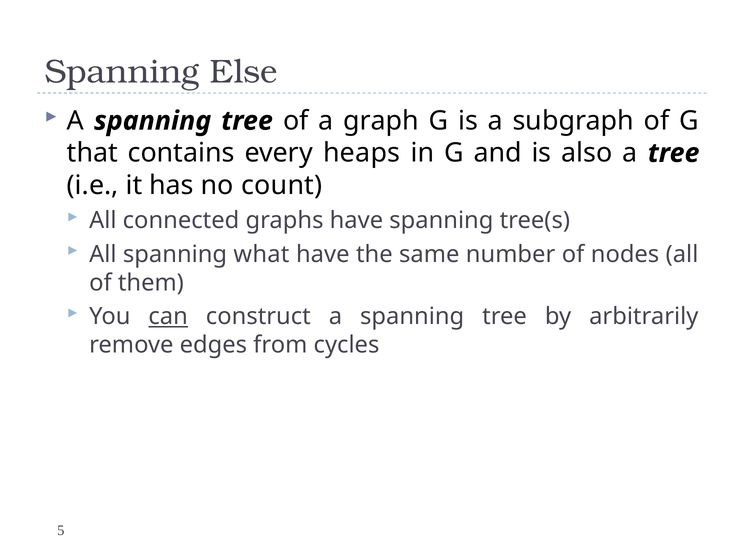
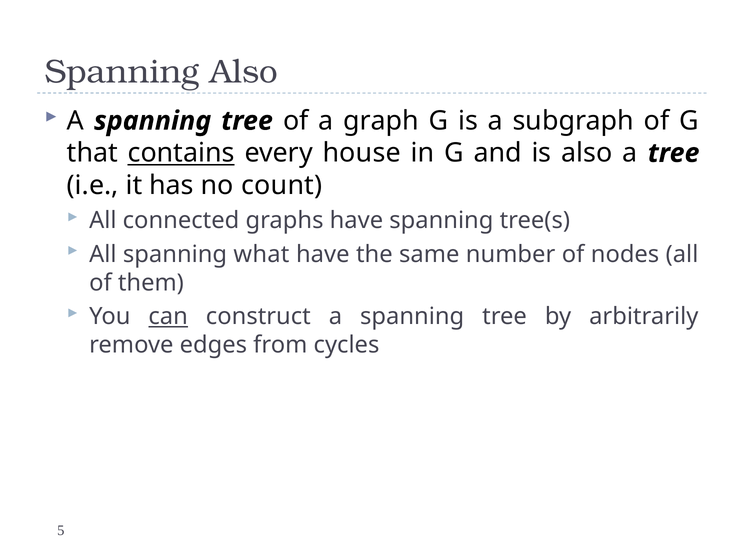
Spanning Else: Else -> Also
contains underline: none -> present
heaps: heaps -> house
